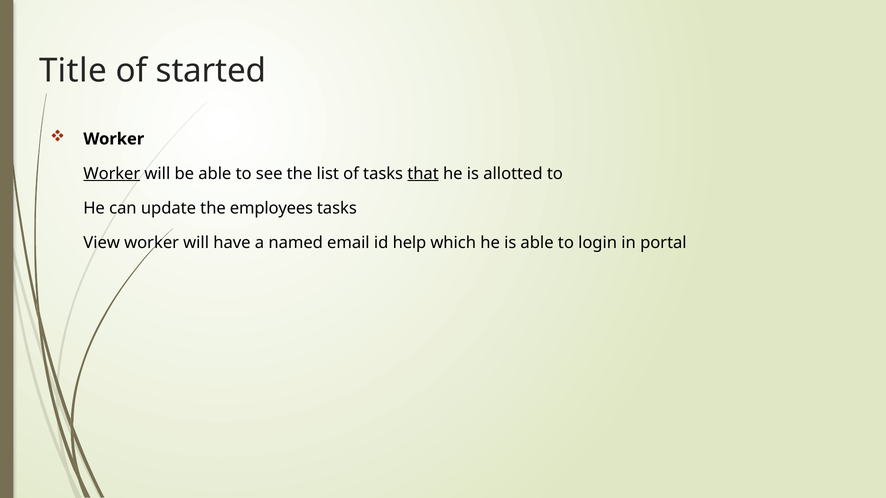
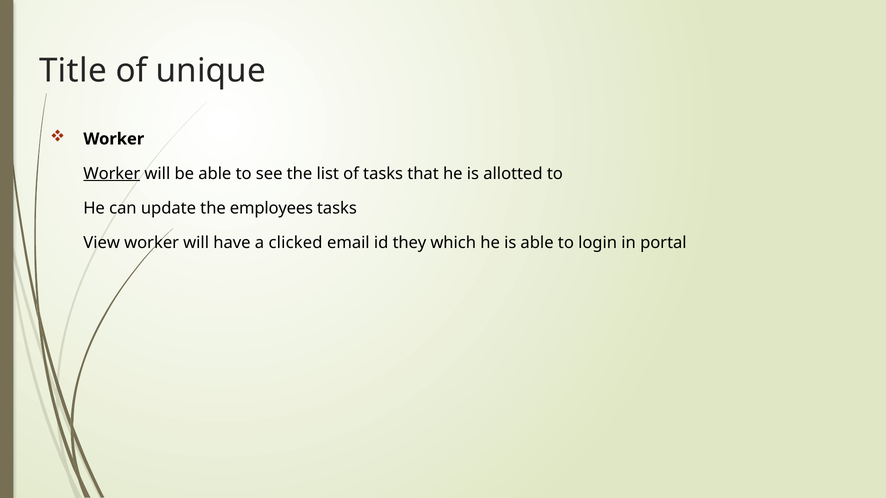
started: started -> unique
that underline: present -> none
named: named -> clicked
help: help -> they
